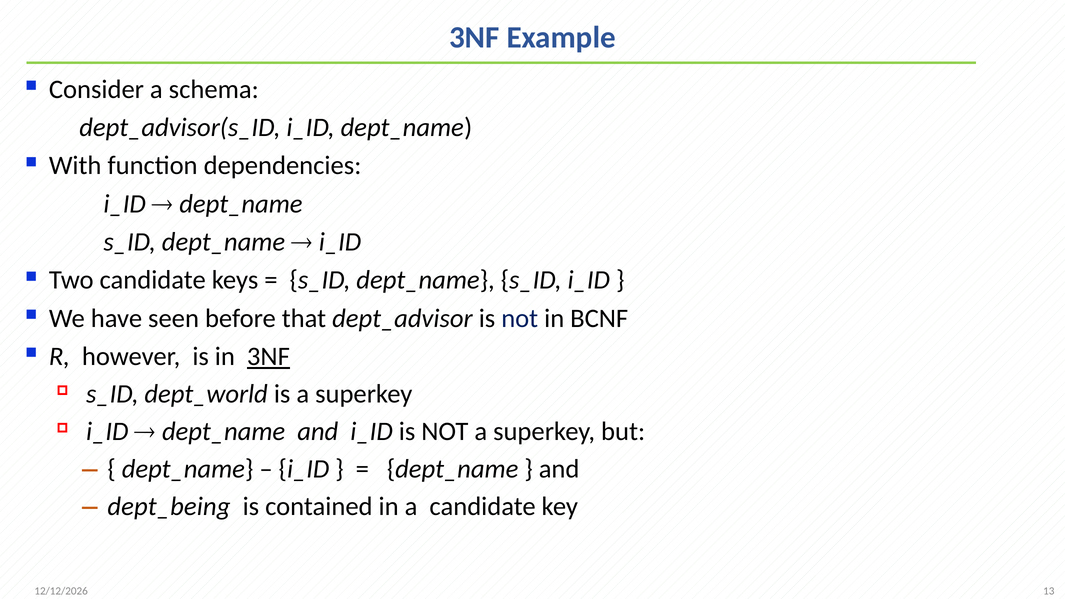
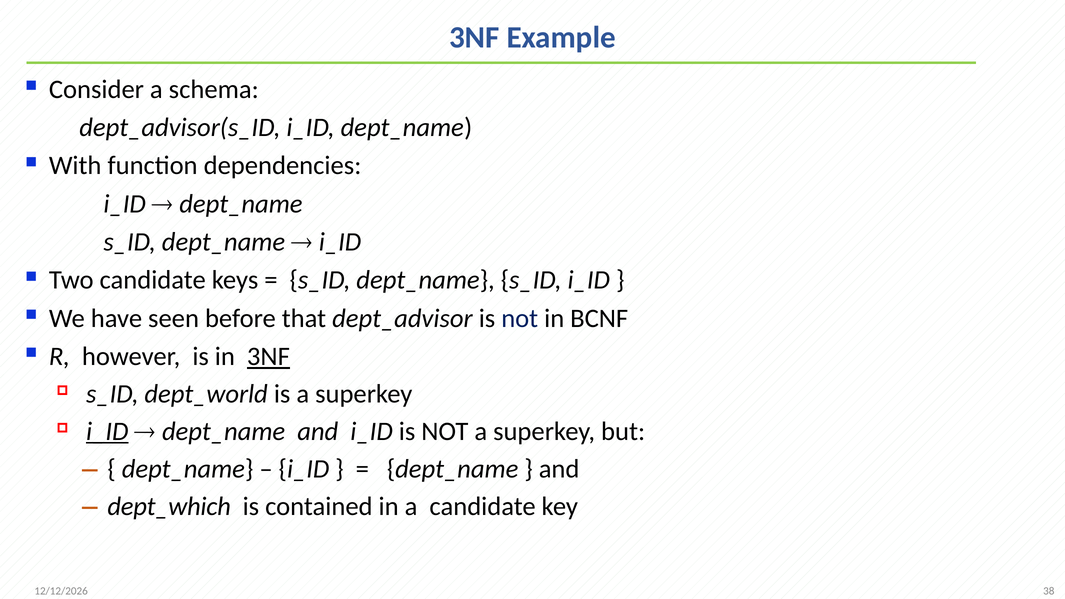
i_ID at (107, 432) underline: none -> present
dept_being: dept_being -> dept_which
13: 13 -> 38
